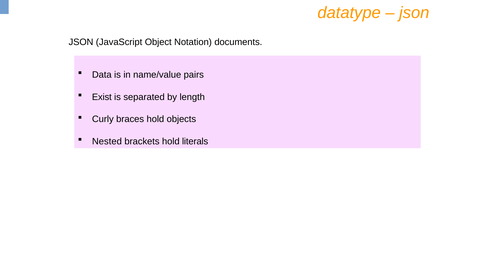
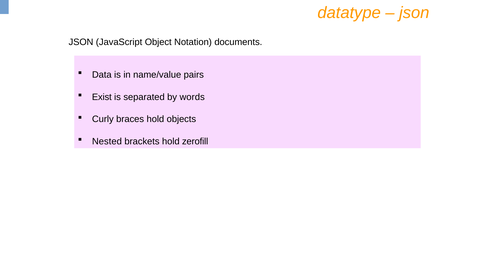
length: length -> words
literals: literals -> zerofill
